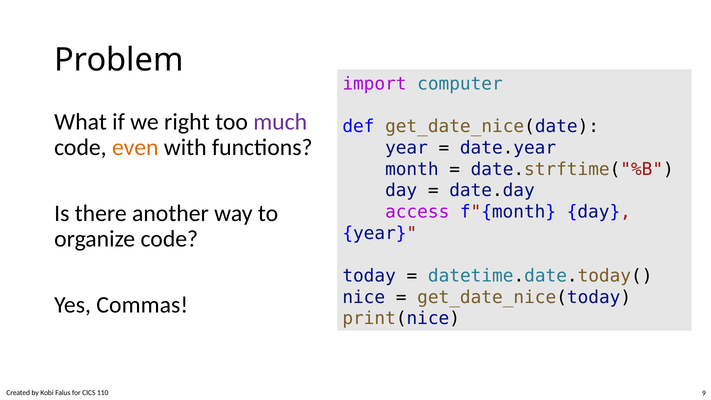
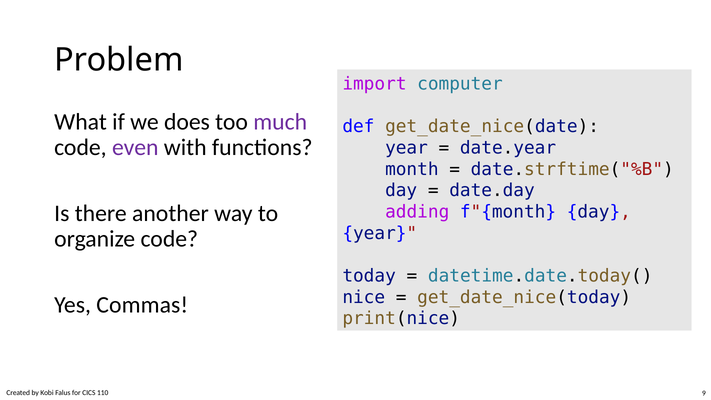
right: right -> does
even colour: orange -> purple
access: access -> adding
